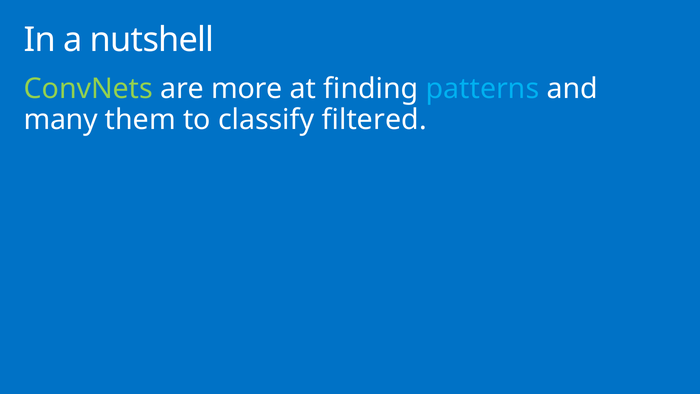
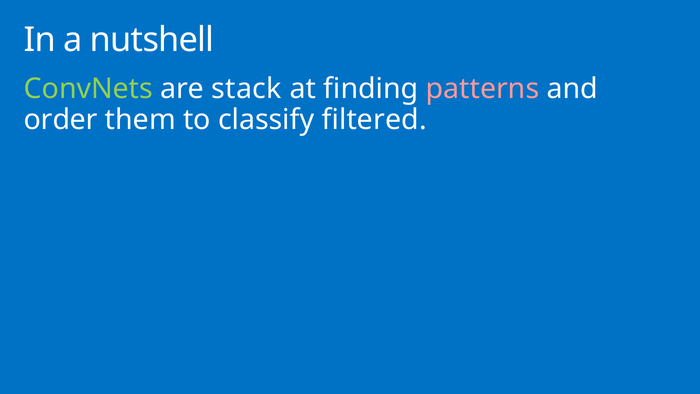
more: more -> stack
patterns colour: light blue -> pink
many: many -> order
